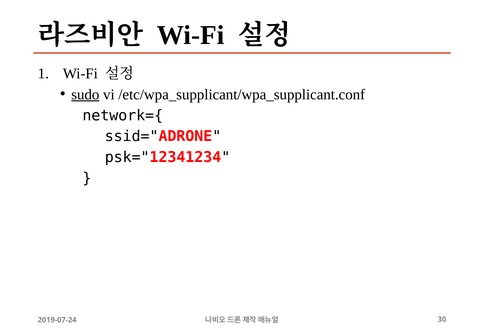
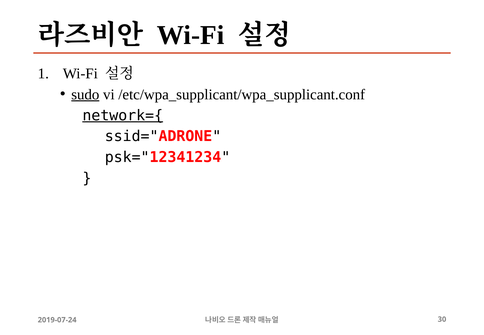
network={ underline: none -> present
